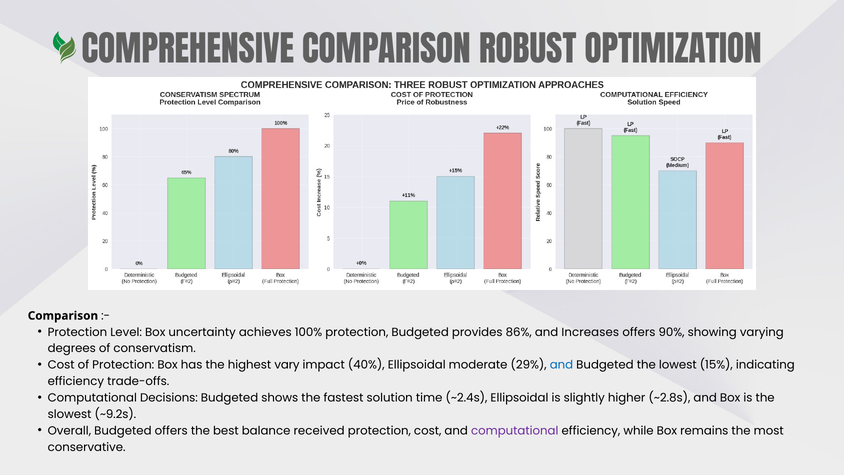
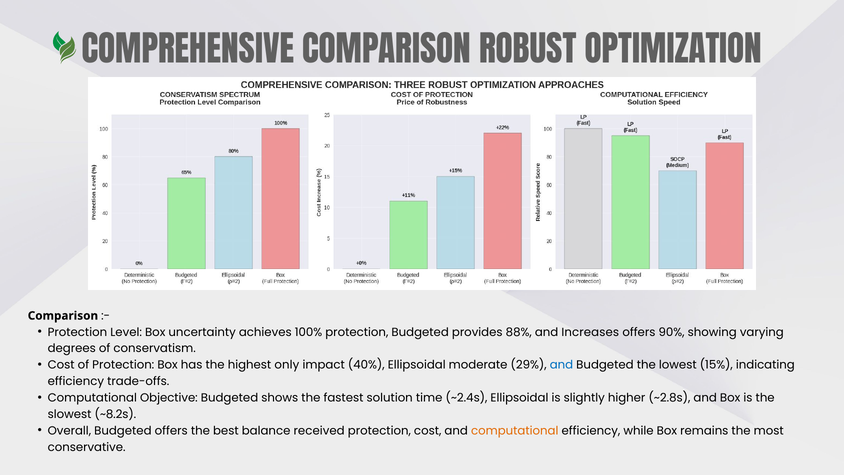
86%: 86% -> 88%
vary: vary -> only
Decisions: Decisions -> Objective
~9.2s: ~9.2s -> ~8.2s
computational at (515, 431) colour: purple -> orange
